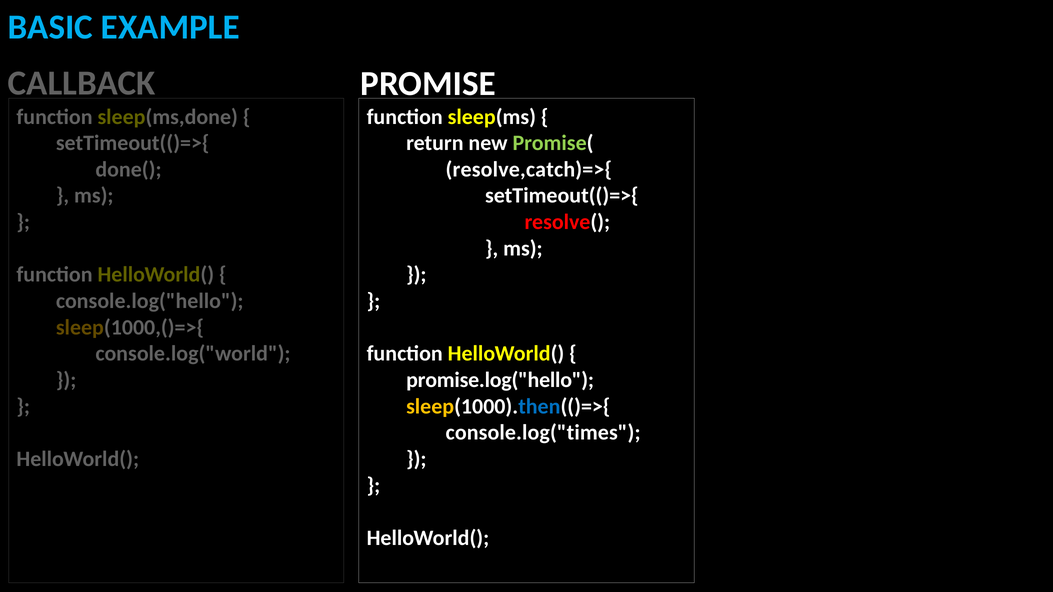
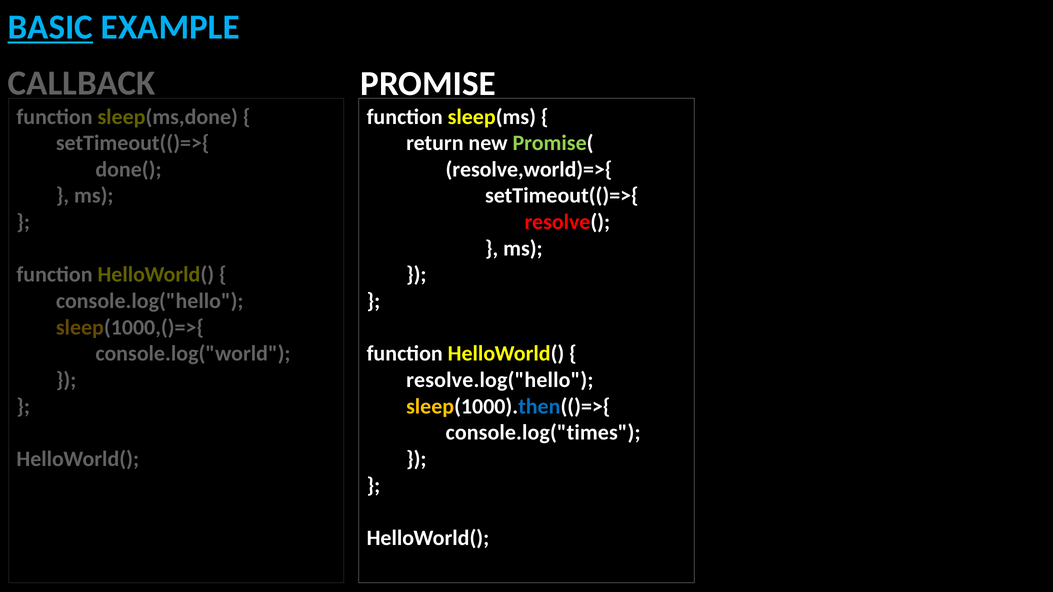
BASIC underline: none -> present
resolve,catch)=>{: resolve,catch)=>{ -> resolve,world)=>{
promise.log("hello: promise.log("hello -> resolve.log("hello
